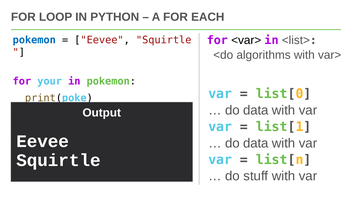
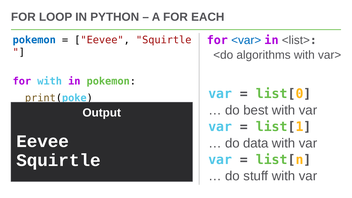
<var> colour: black -> blue
for your: your -> with
data at (256, 110): data -> best
